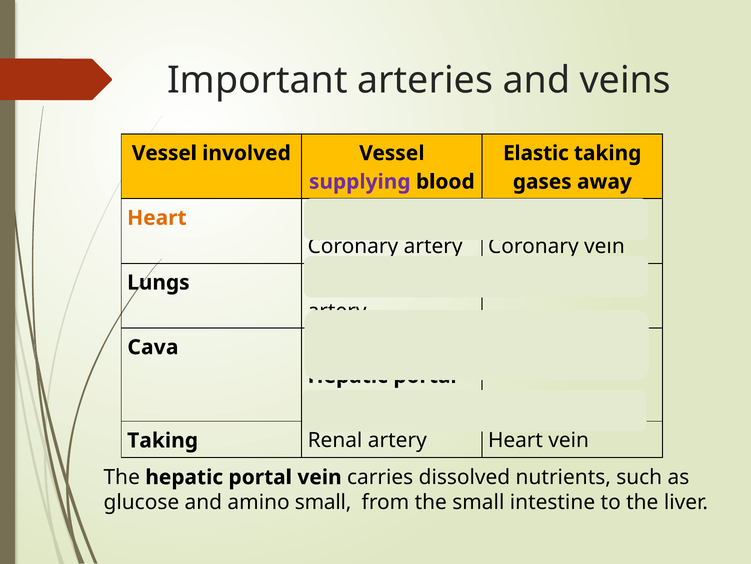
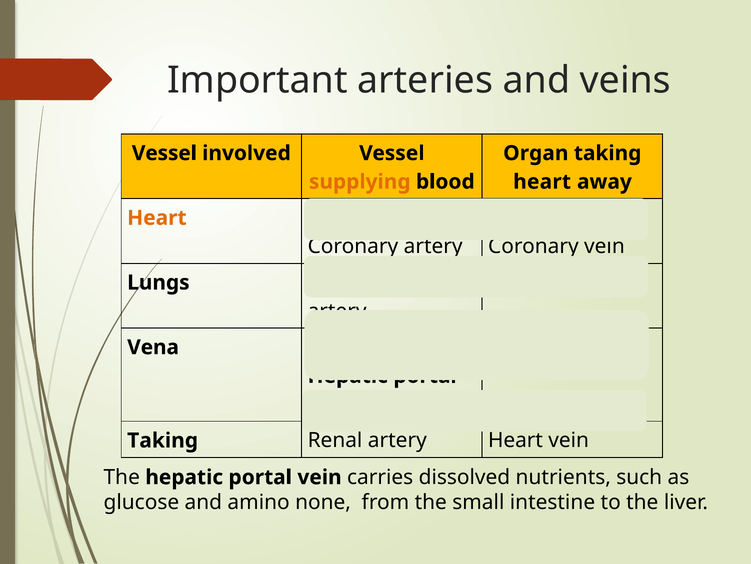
Elastic: Elastic -> Organ
supplying colour: purple -> orange
gases at (542, 182): gases -> heart
Cava at (153, 347): Cava -> Vena
amino small: small -> none
